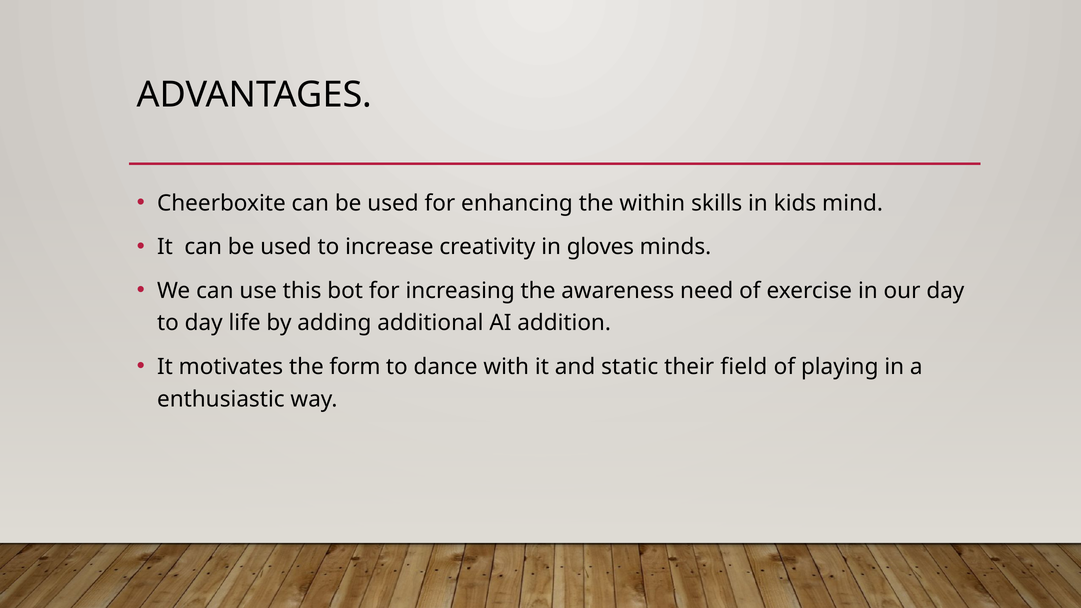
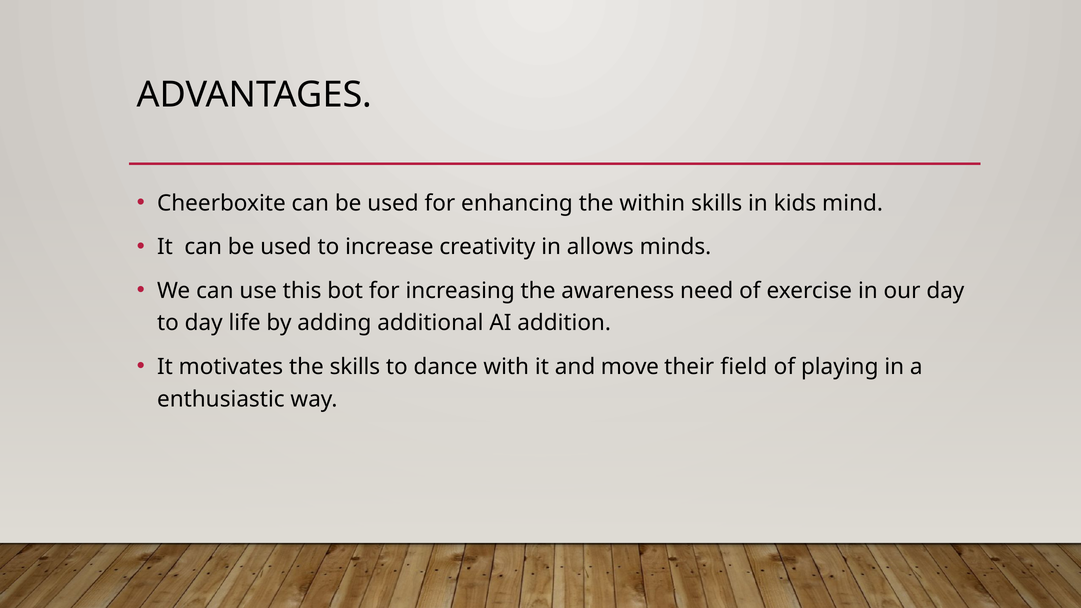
gloves: gloves -> allows
the form: form -> skills
static: static -> move
